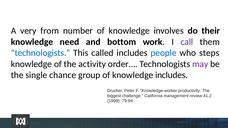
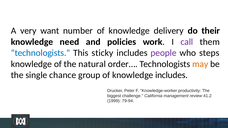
from: from -> want
involves: involves -> delivery
bottom: bottom -> policies
called: called -> sticky
people colour: blue -> purple
activity: activity -> natural
may colour: purple -> orange
